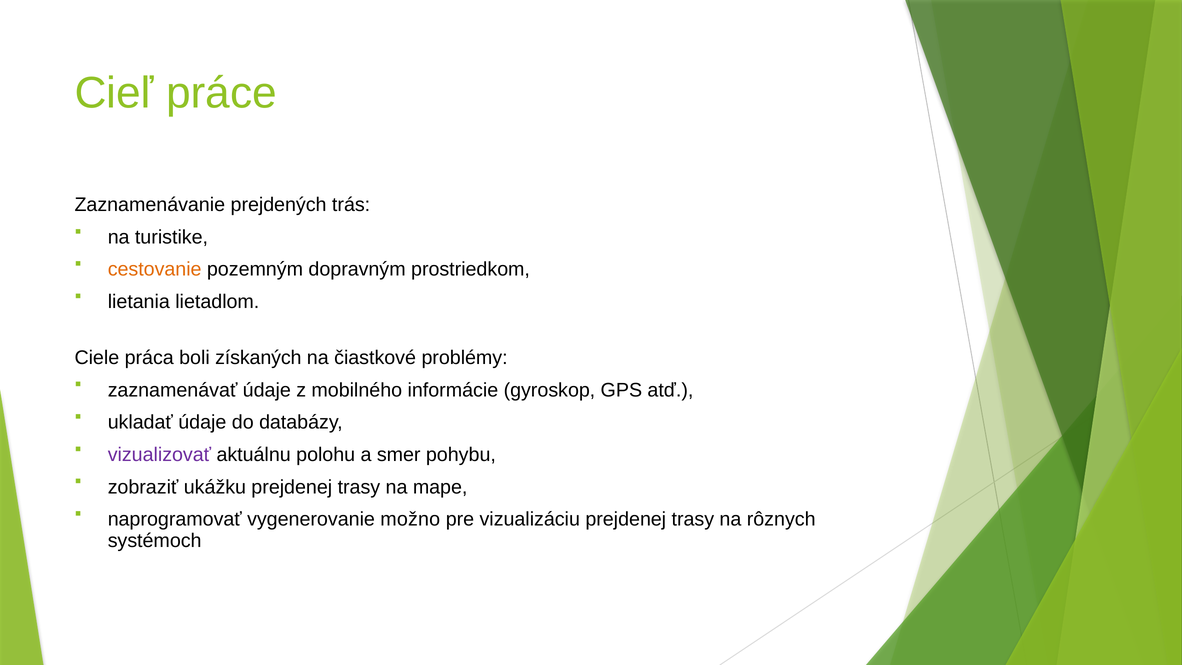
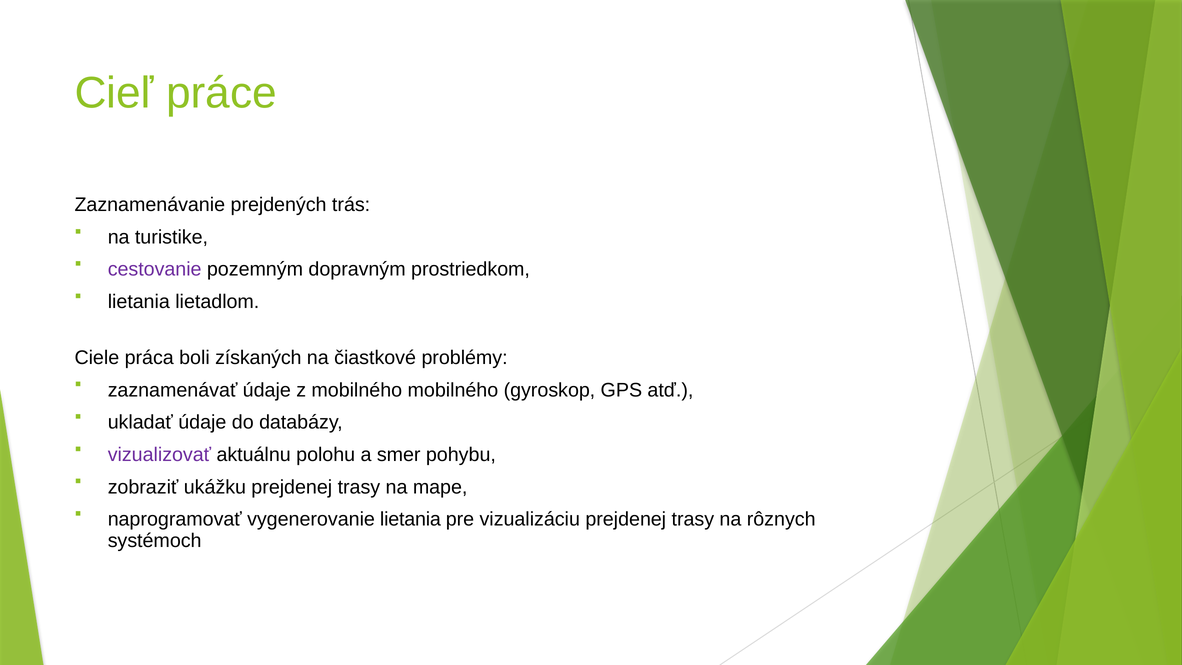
cestovanie colour: orange -> purple
mobilného informácie: informácie -> mobilného
vygenerovanie možno: možno -> lietania
